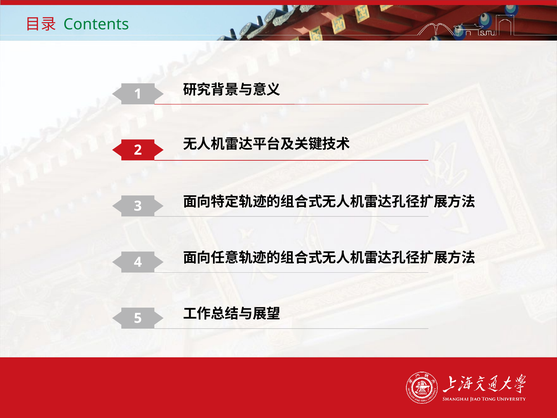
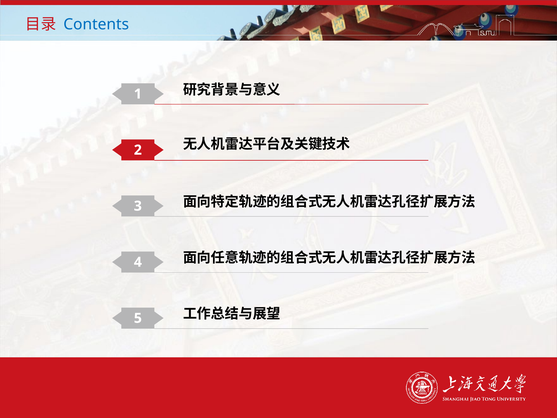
Contents colour: green -> blue
